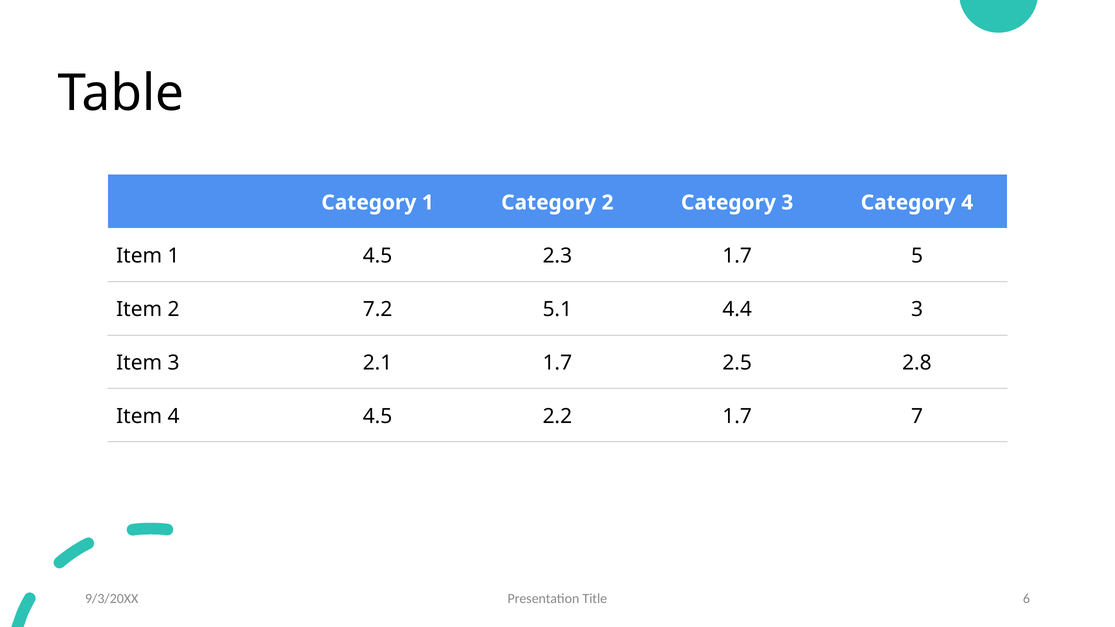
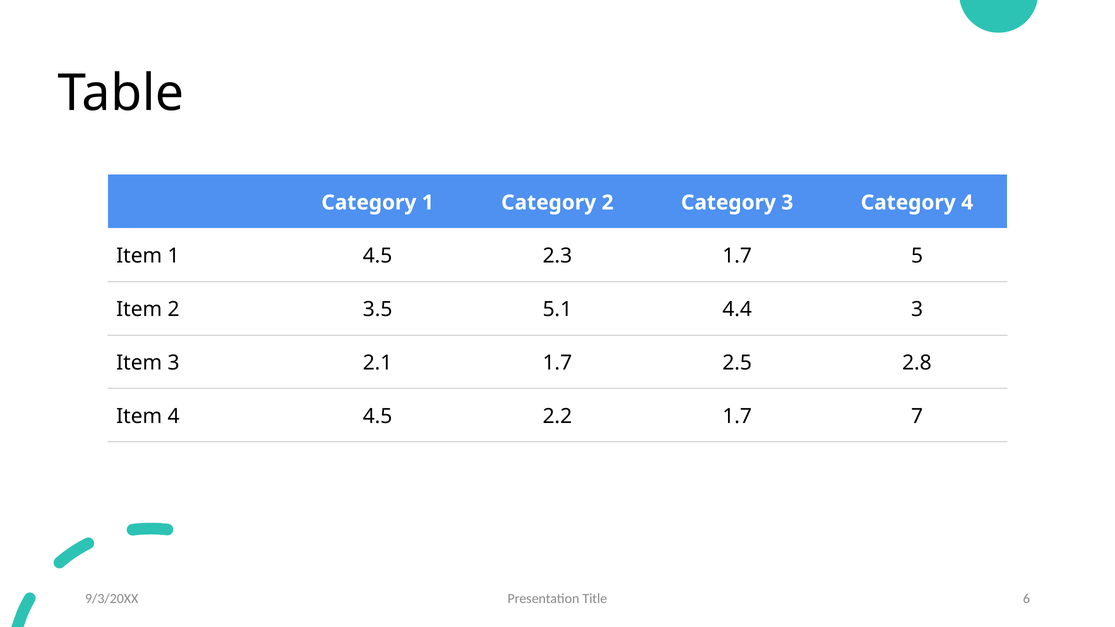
7.2: 7.2 -> 3.5
